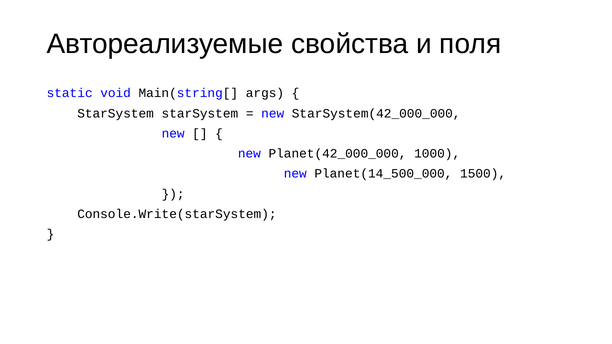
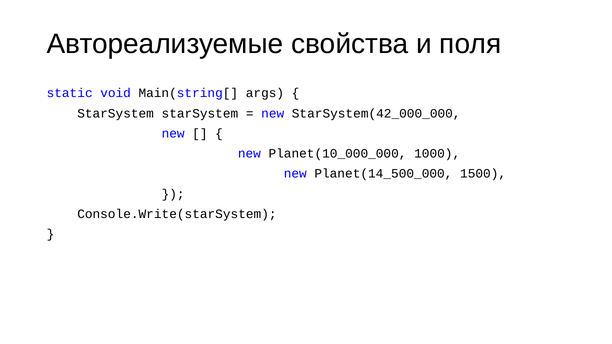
Planet(42_000_000: Planet(42_000_000 -> Planet(10_000_000
